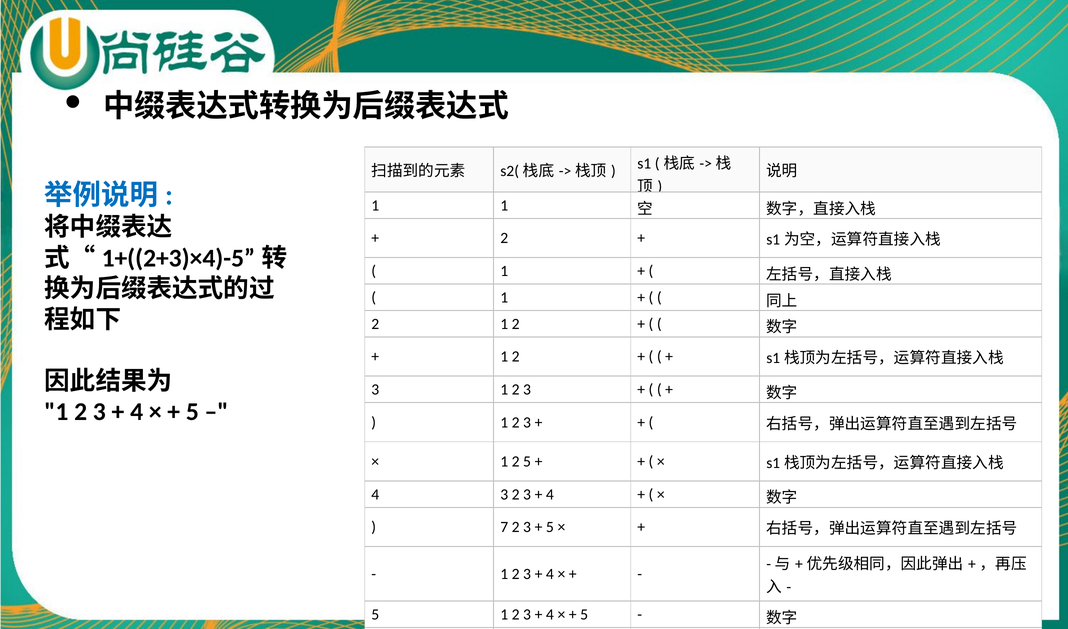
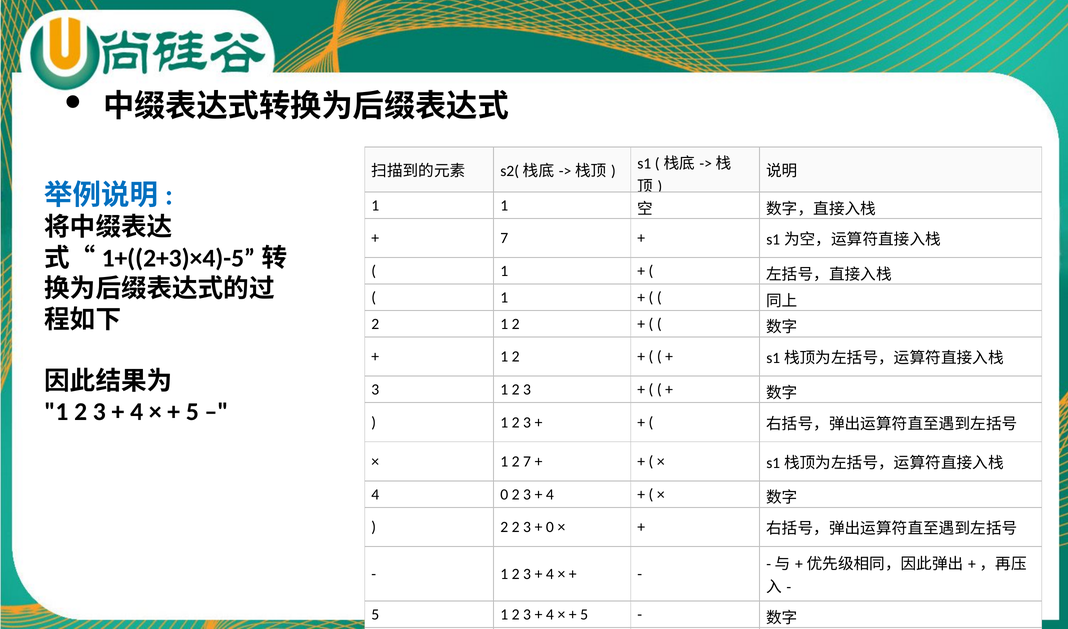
2 at (504, 238): 2 -> 7
2 5: 5 -> 7
4 3: 3 -> 0
7 at (504, 527): 7 -> 2
5 at (550, 527): 5 -> 0
